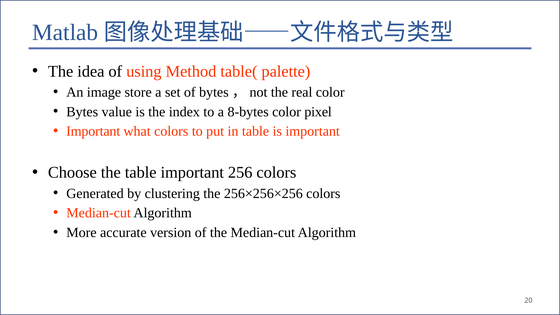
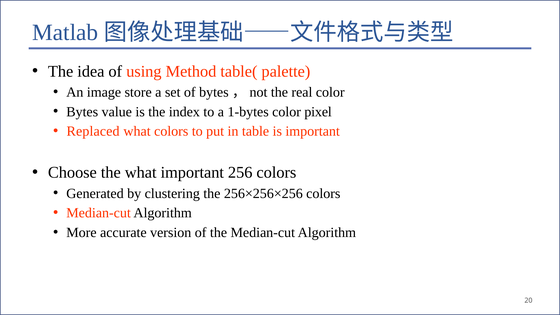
8-bytes: 8-bytes -> 1-bytes
Important at (93, 131): Important -> Replaced
the table: table -> what
